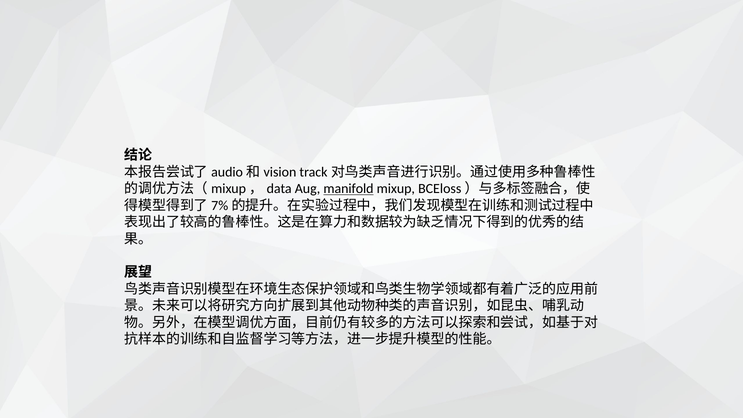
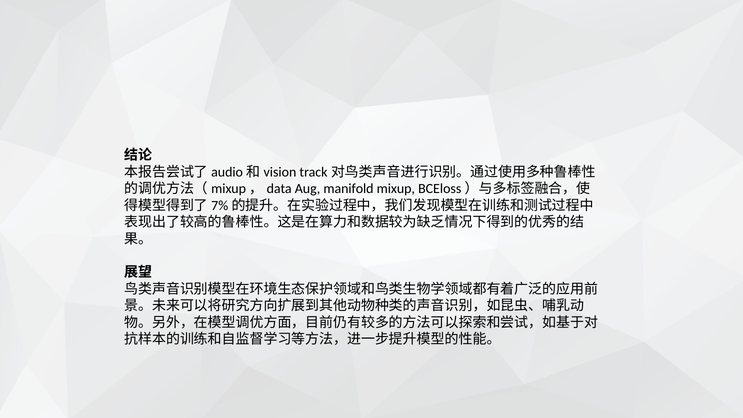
manifold underline: present -> none
